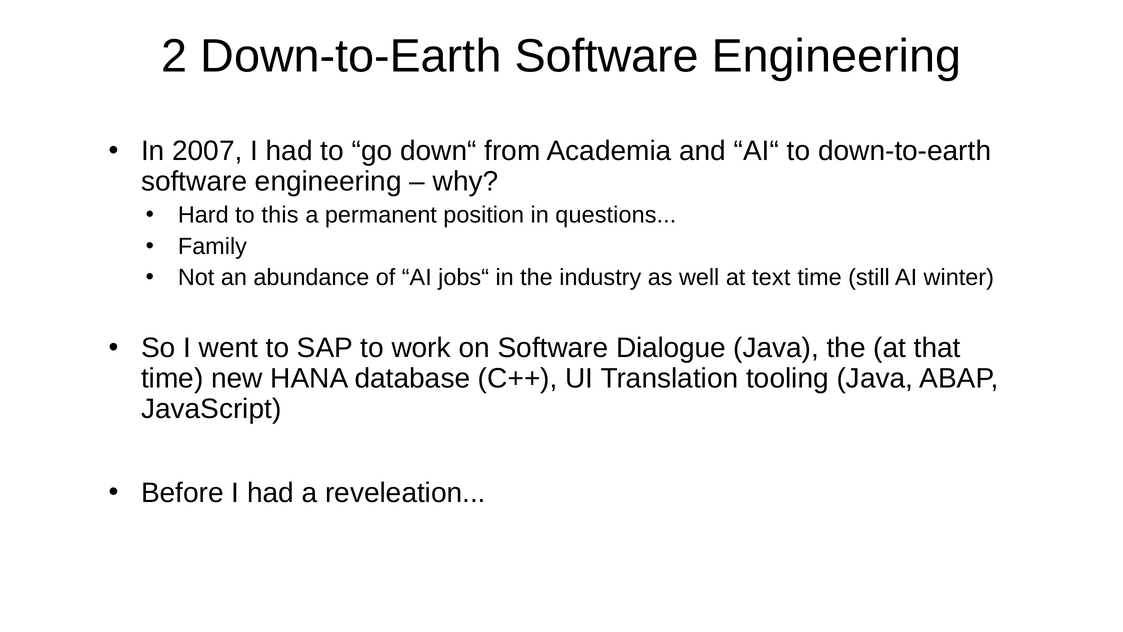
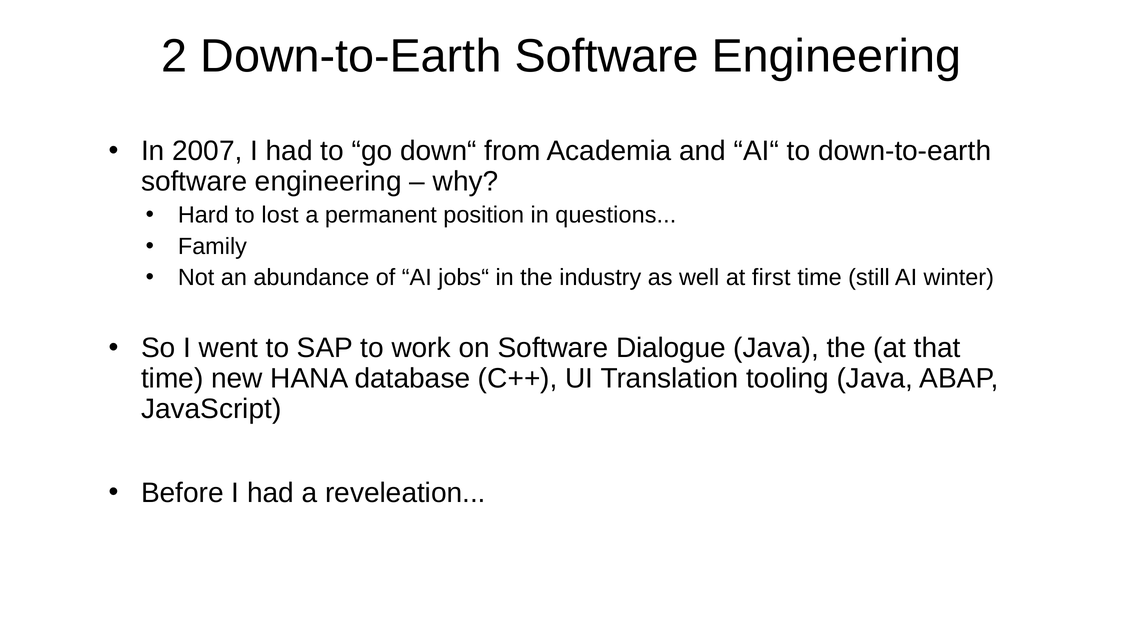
this: this -> lost
text: text -> first
